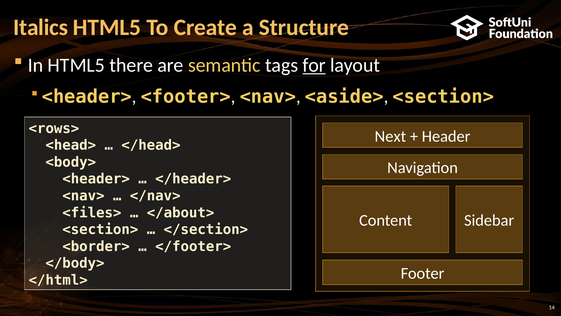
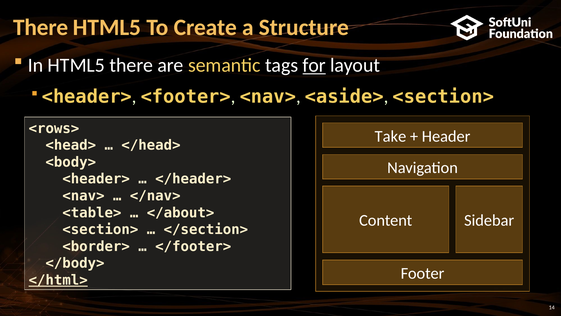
Italics at (41, 27): Italics -> There
Next: Next -> Take
<files>: <files> -> <table>
</html> underline: none -> present
